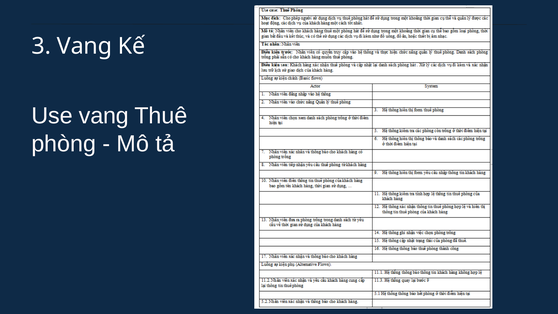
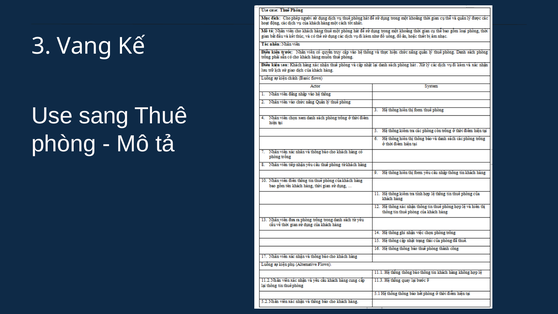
Use vang: vang -> sang
